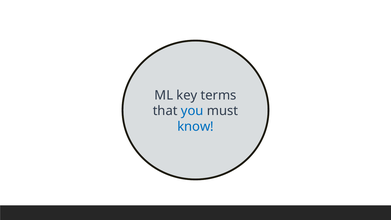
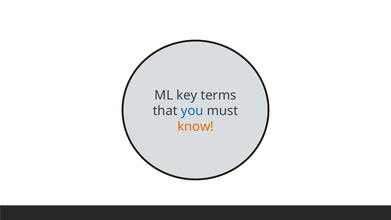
know colour: blue -> orange
